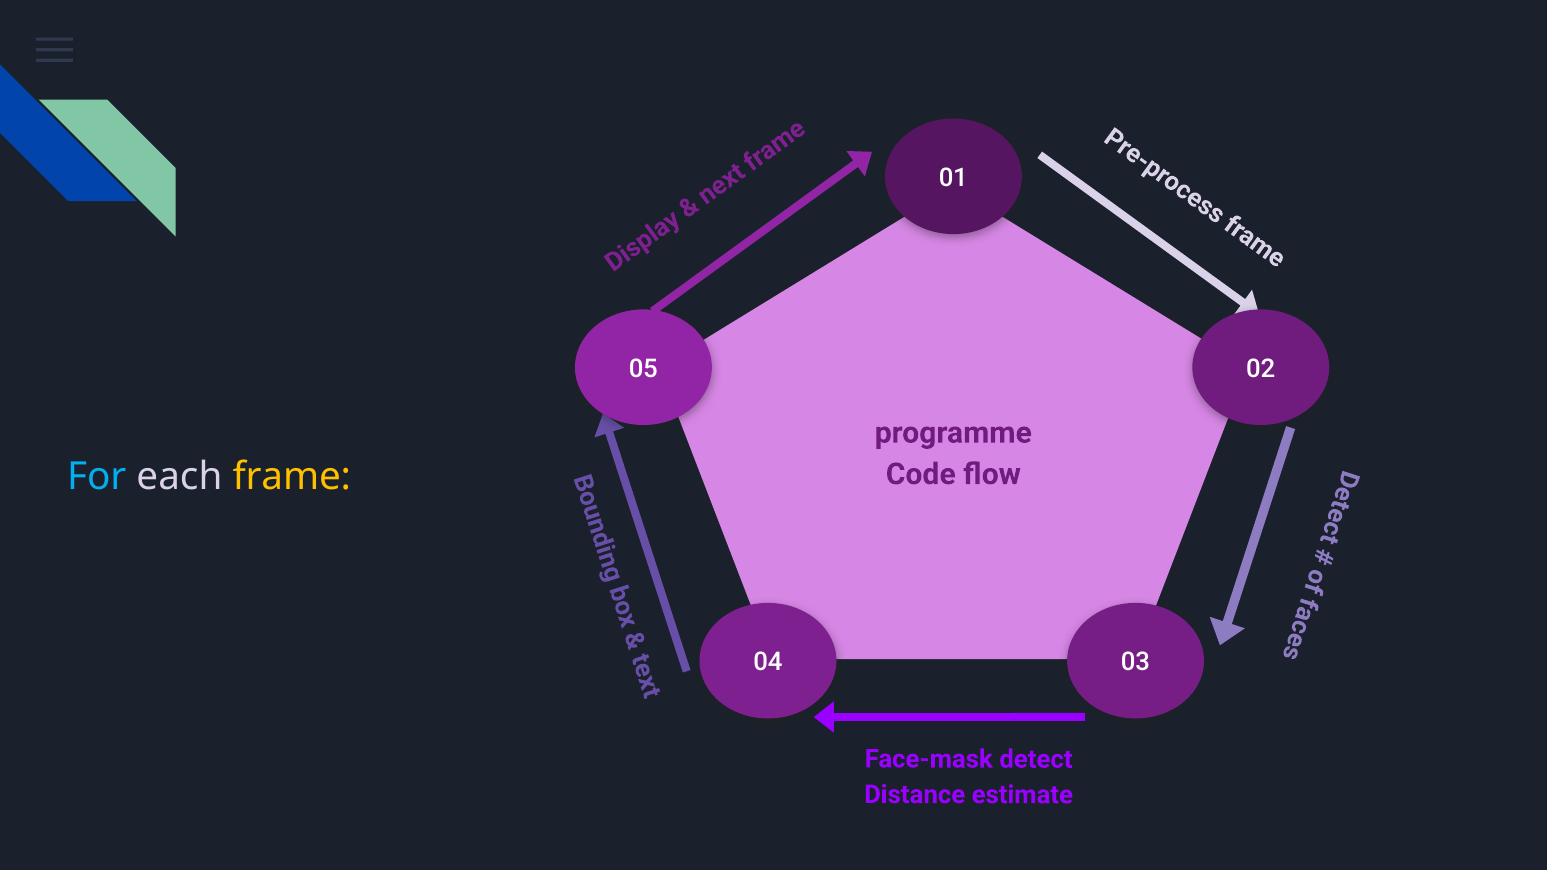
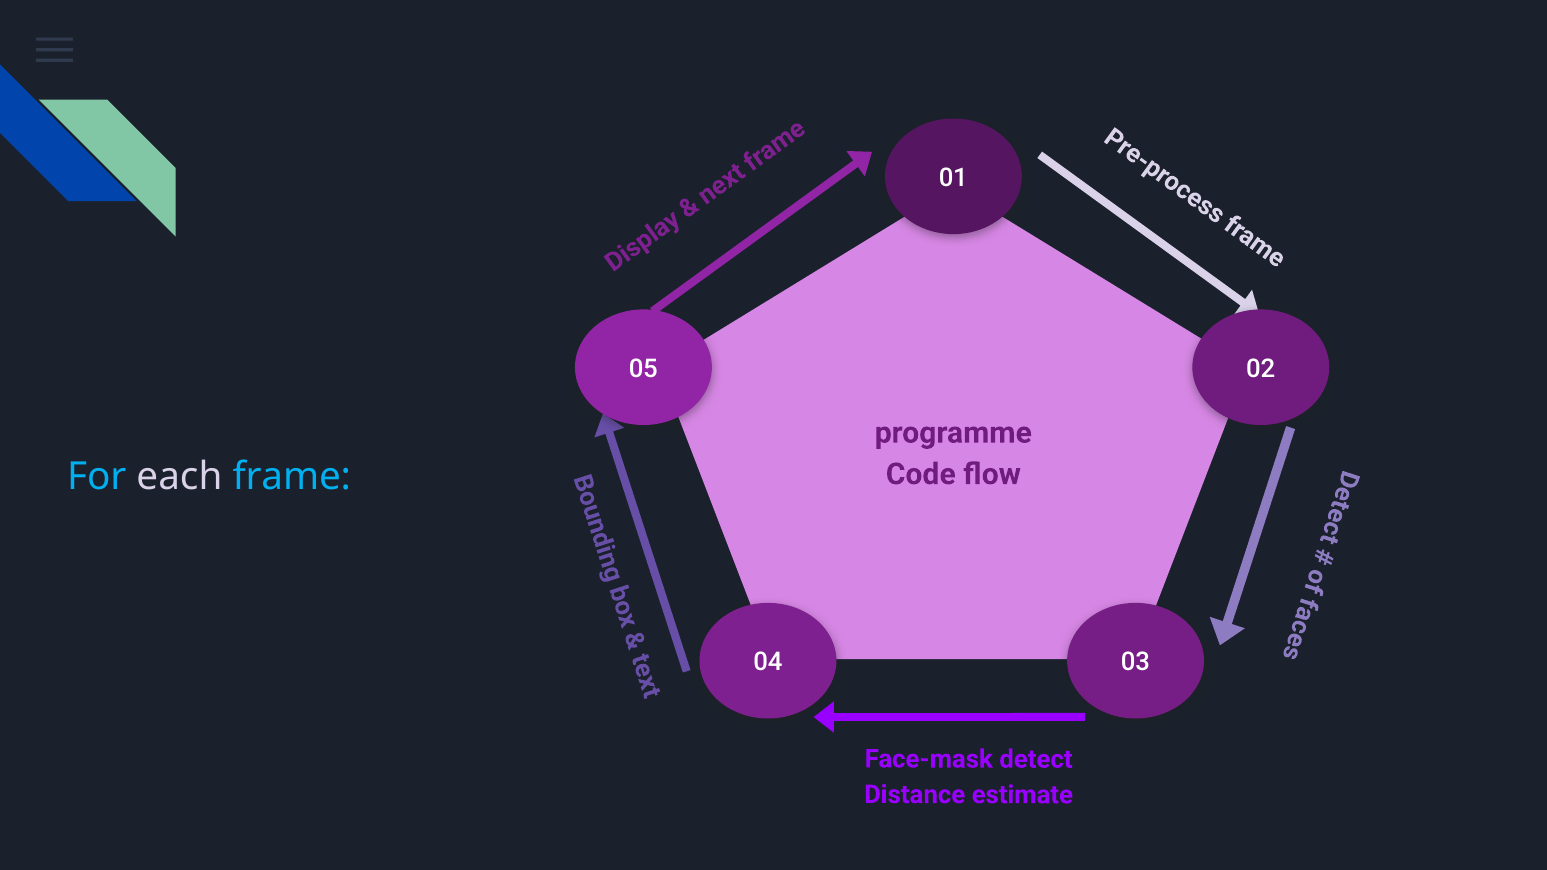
frame colour: yellow -> light blue
